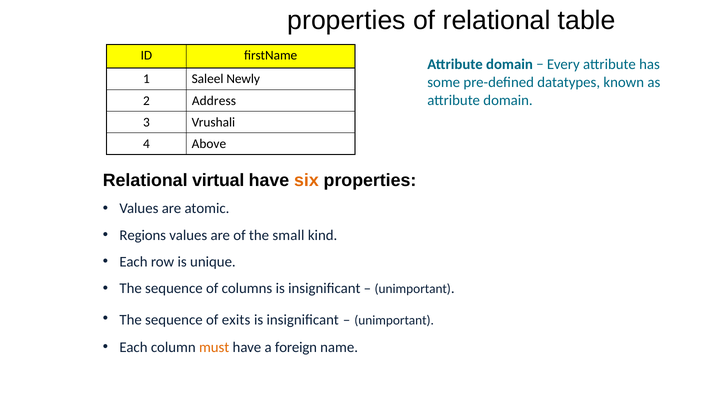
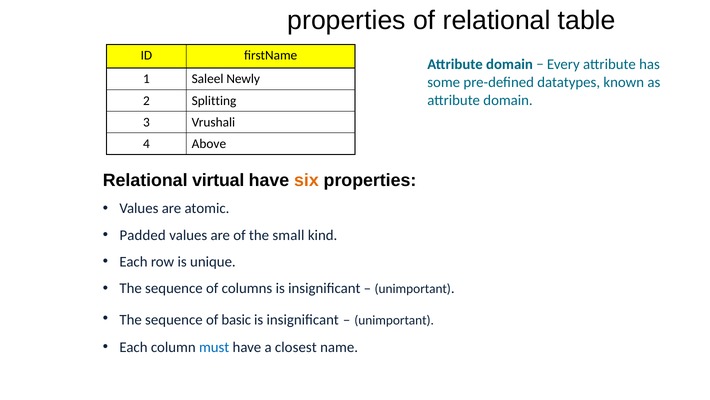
Address: Address -> Splitting
Regions: Regions -> Padded
exits: exits -> basic
must colour: orange -> blue
foreign: foreign -> closest
